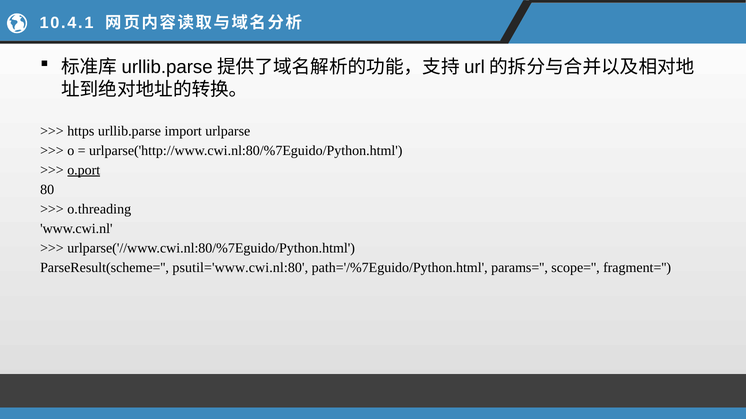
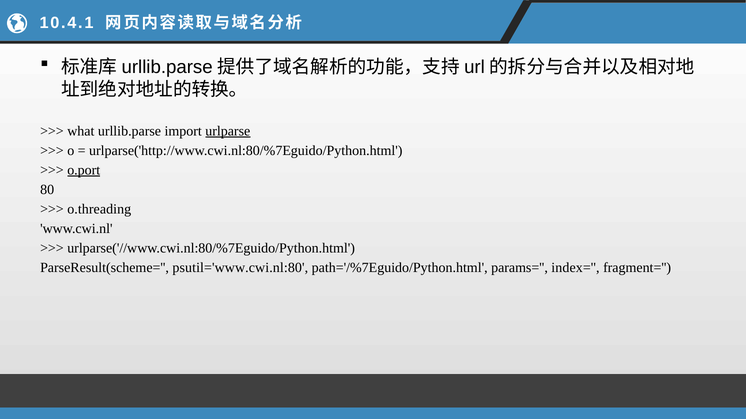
https: https -> what
urlparse underline: none -> present
scope=: scope= -> index=
